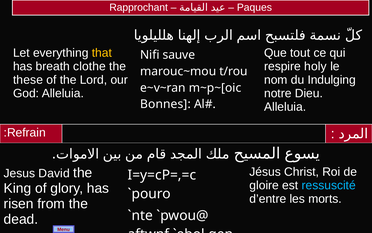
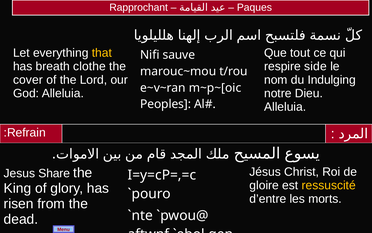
holy: holy -> side
these: these -> cover
Bonnes: Bonnes -> Peoples
David: David -> Share
ressuscité colour: light blue -> yellow
